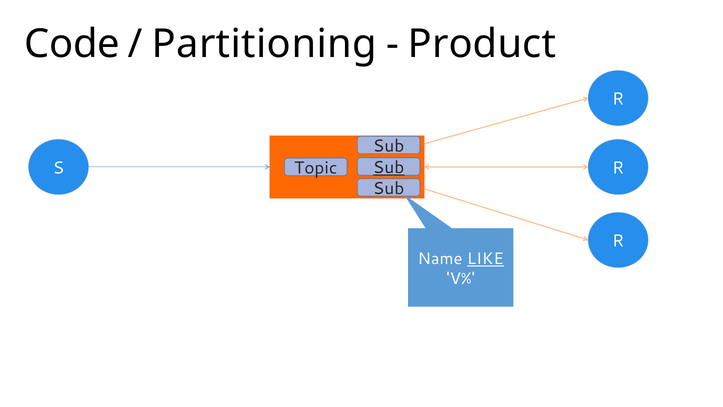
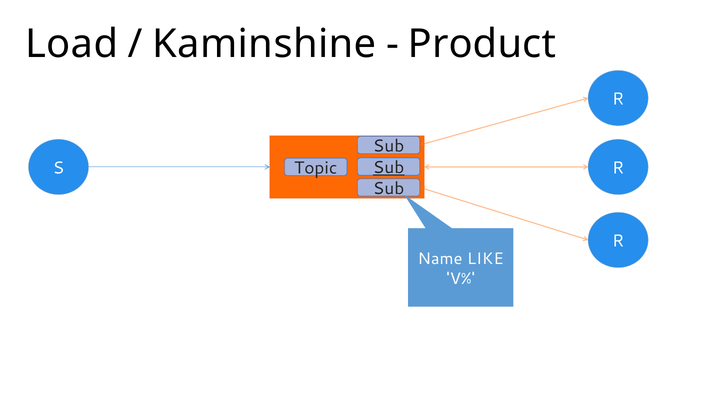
Code: Code -> Load
Partitioning: Partitioning -> Kaminshine
LIKE underline: present -> none
